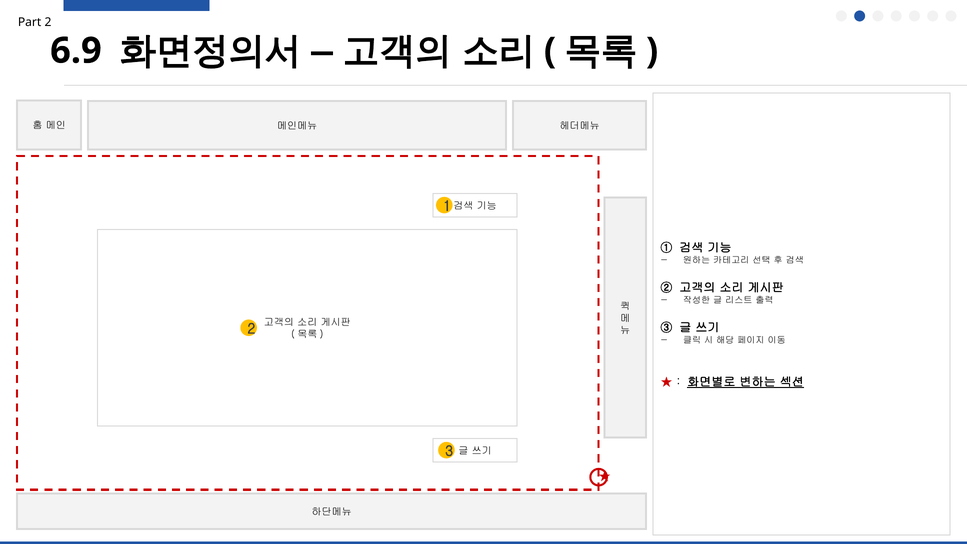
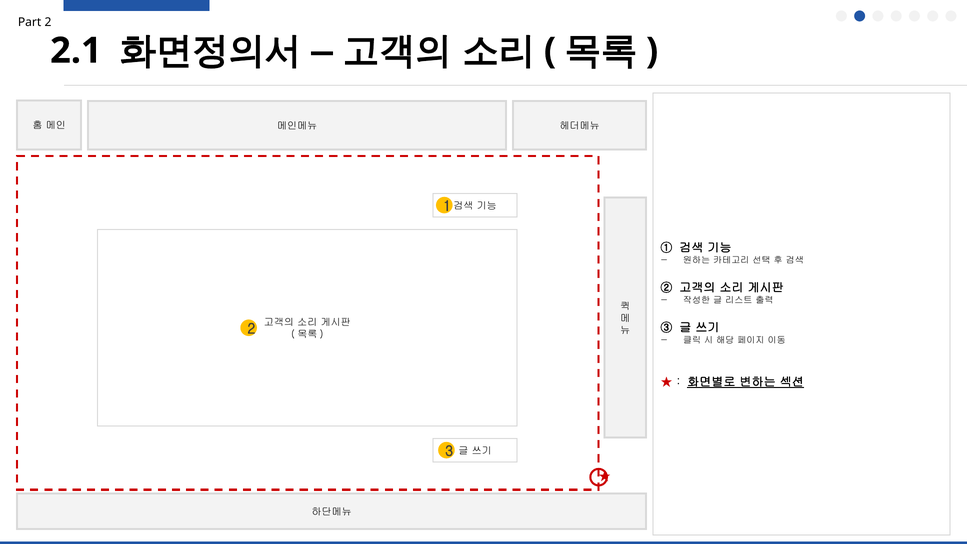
6.9: 6.9 -> 2.1
